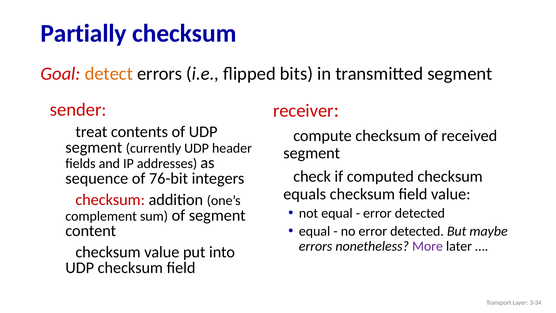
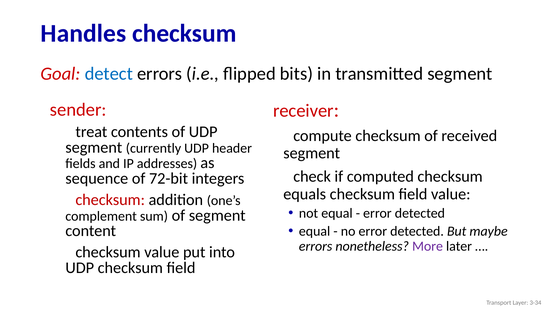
Partially: Partially -> Handles
detect colour: orange -> blue
76-bit: 76-bit -> 72-bit
